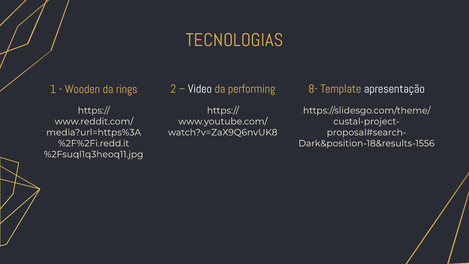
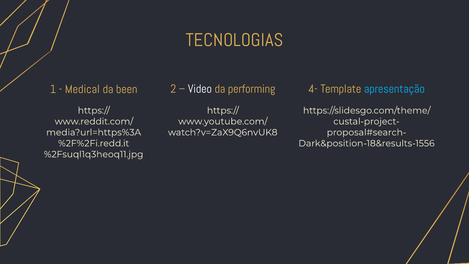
8-: 8- -> 4-
apresentação colour: white -> light blue
Wooden: Wooden -> Medical
rings: rings -> been
